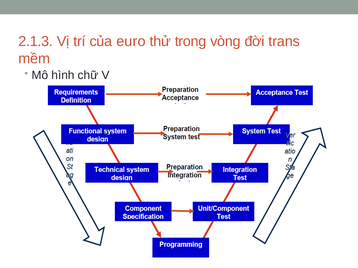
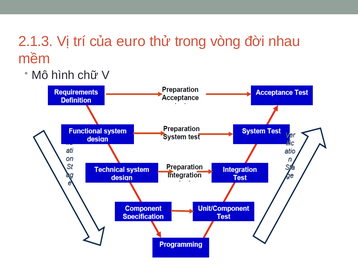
trans: trans -> nhau
